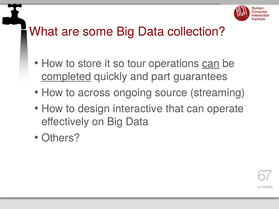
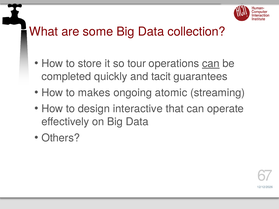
completed underline: present -> none
part: part -> tacit
across: across -> makes
source: source -> atomic
